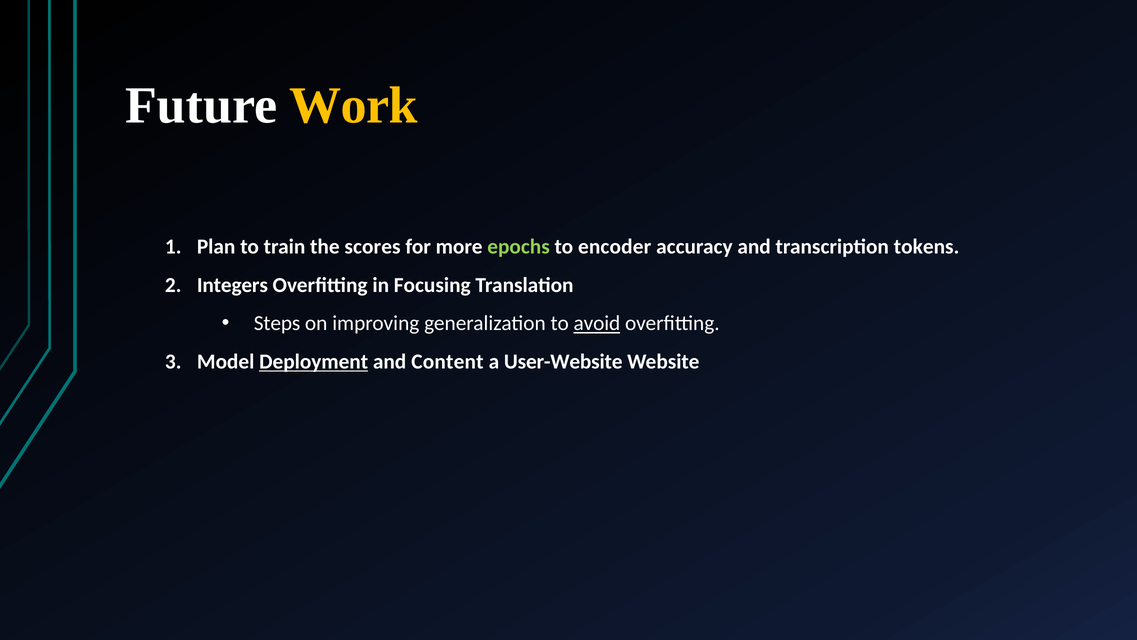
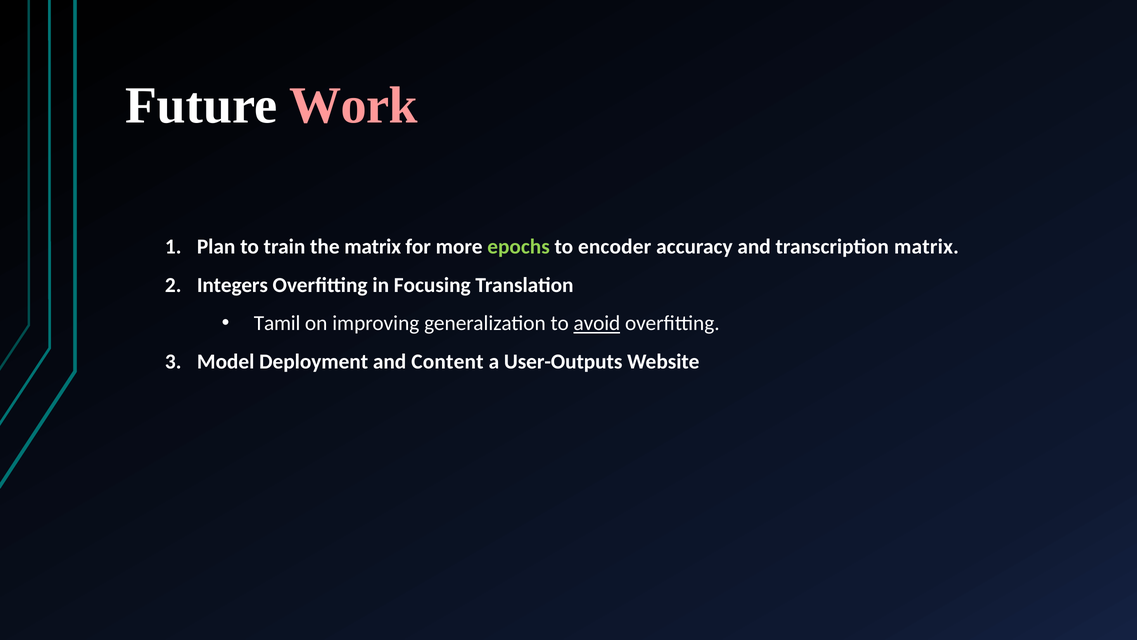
Work colour: yellow -> pink
the scores: scores -> matrix
transcription tokens: tokens -> matrix
Steps: Steps -> Tamil
Deployment underline: present -> none
User-Website: User-Website -> User-Outputs
